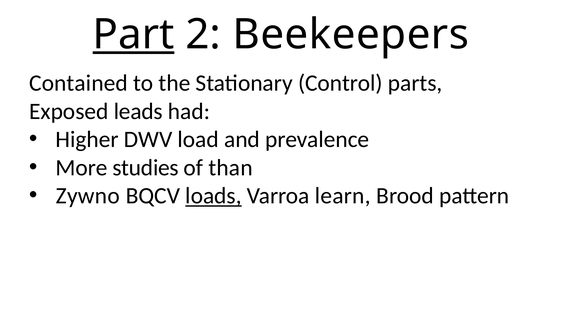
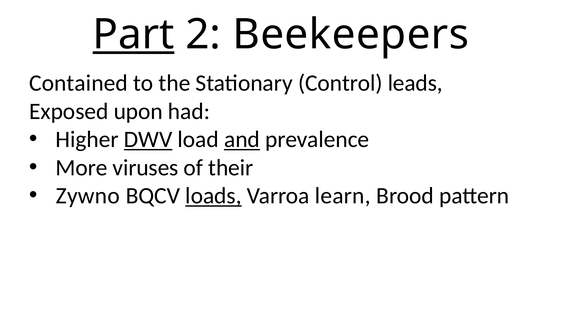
parts: parts -> leads
leads: leads -> upon
DWV underline: none -> present
and underline: none -> present
studies: studies -> viruses
than: than -> their
